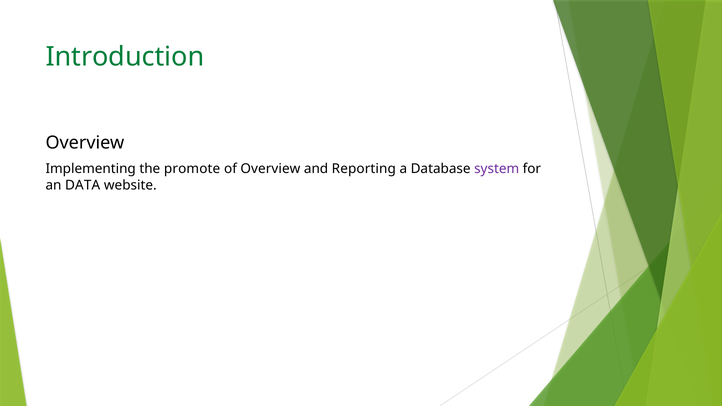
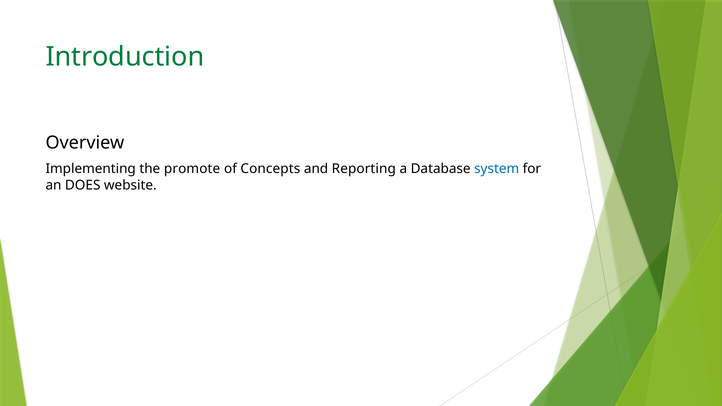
of Overview: Overview -> Concepts
system colour: purple -> blue
DATA: DATA -> DOES
